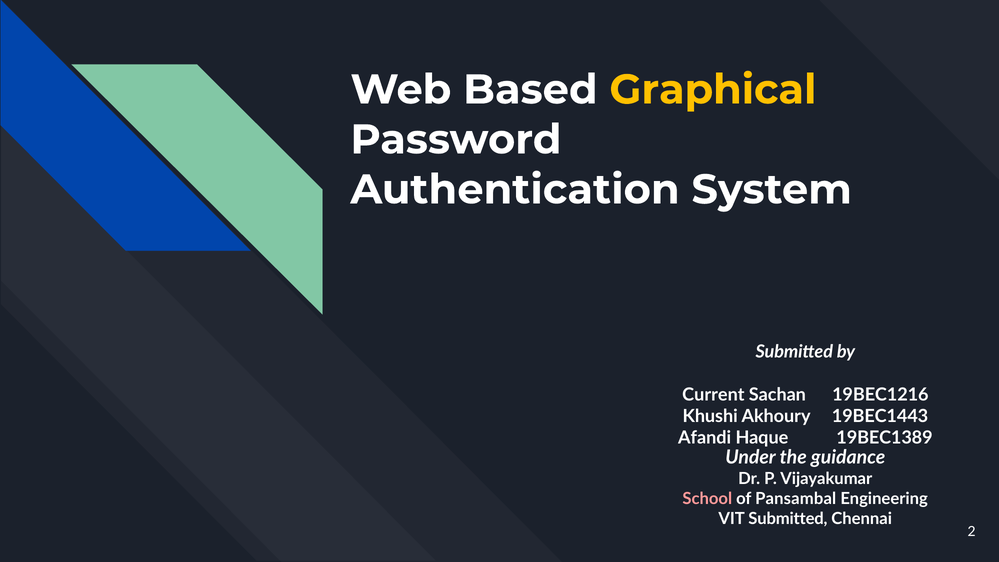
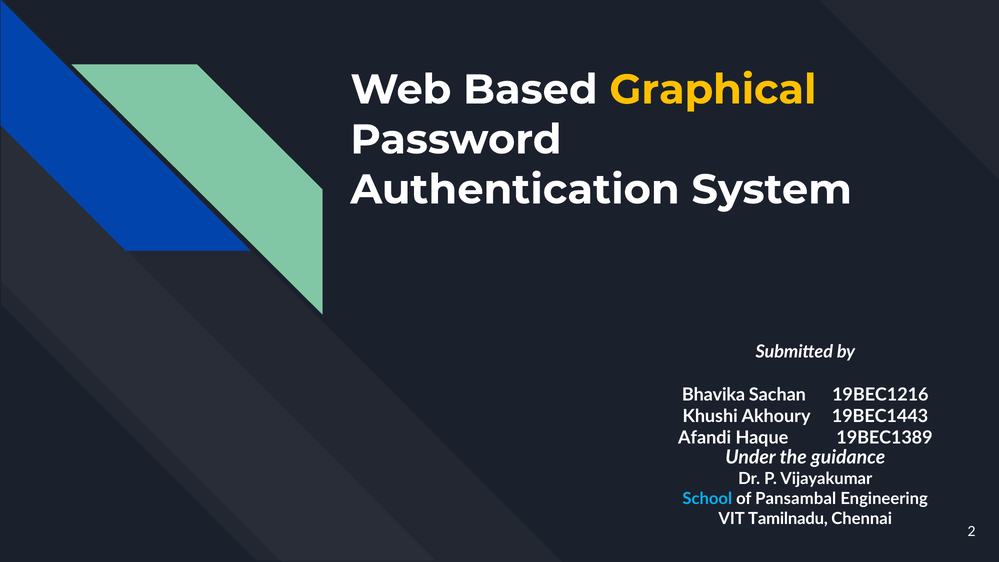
Current: Current -> Bhavika
School colour: pink -> light blue
VIT Submitted: Submitted -> Tamilnadu
